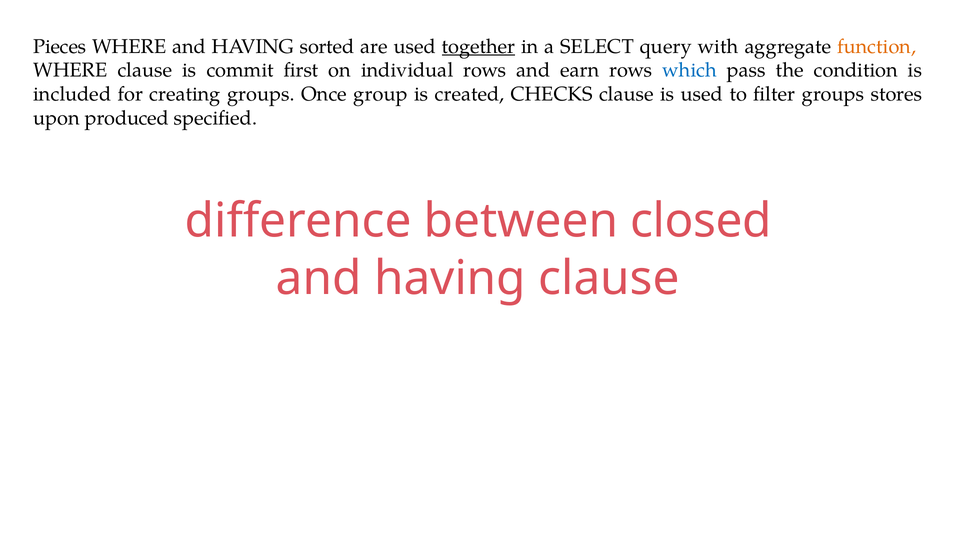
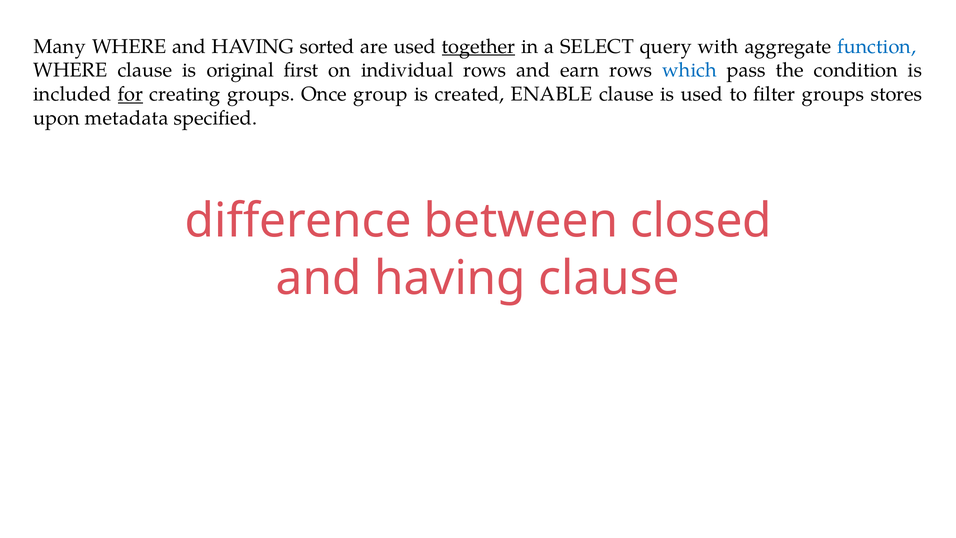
Pieces: Pieces -> Many
function colour: orange -> blue
commit: commit -> original
for underline: none -> present
CHECKS: CHECKS -> ENABLE
produced: produced -> metadata
